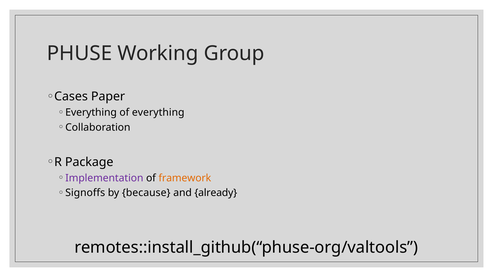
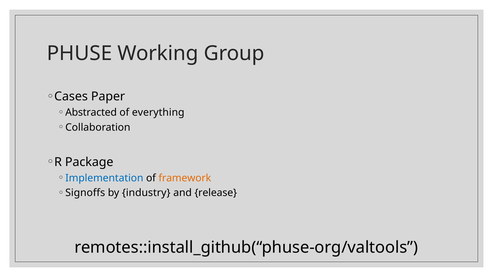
Everything at (91, 113): Everything -> Abstracted
Implementation colour: purple -> blue
because: because -> industry
already: already -> release
